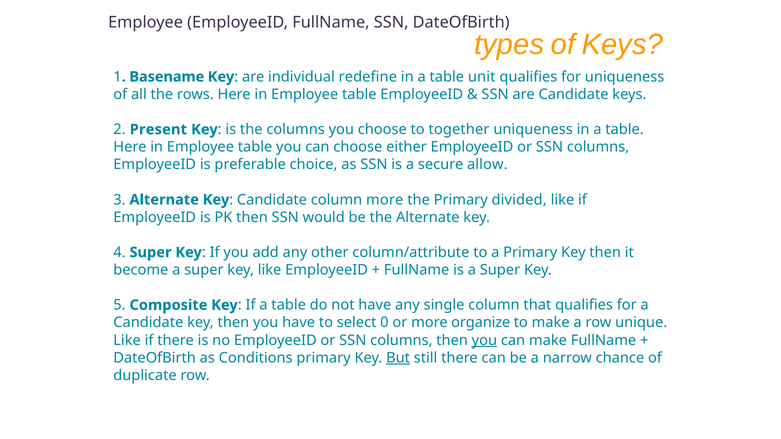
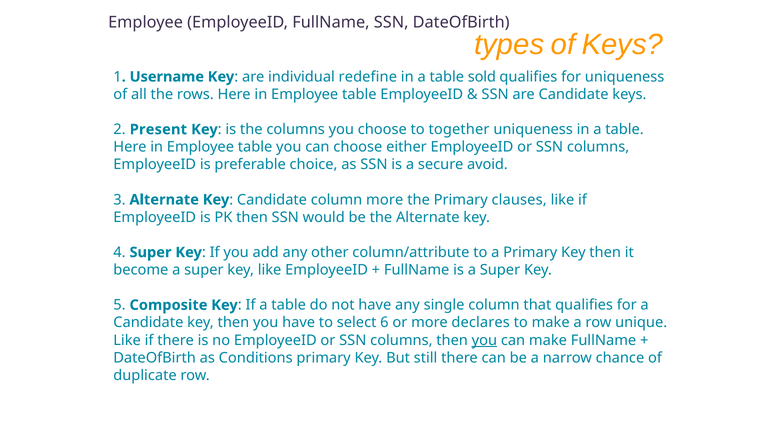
Basename: Basename -> Username
unit: unit -> sold
allow: allow -> avoid
divided: divided -> clauses
0: 0 -> 6
organize: organize -> declares
But underline: present -> none
